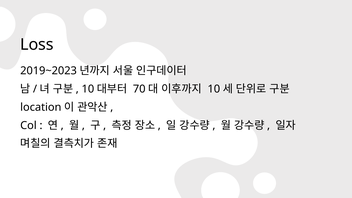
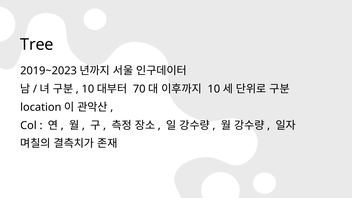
Loss: Loss -> Tree
